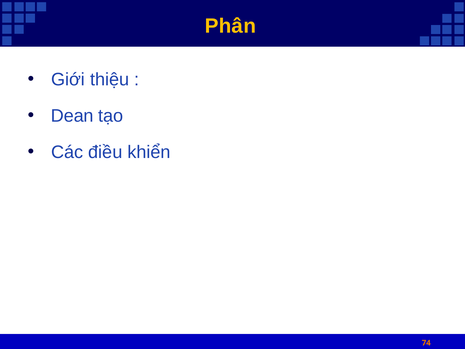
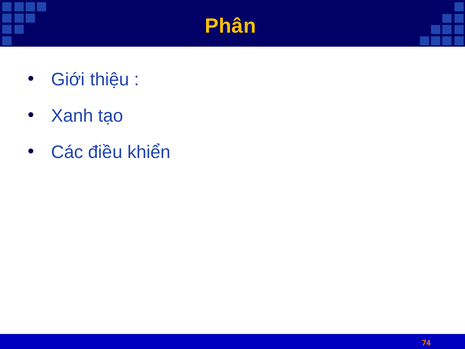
Dean: Dean -> Xanh
